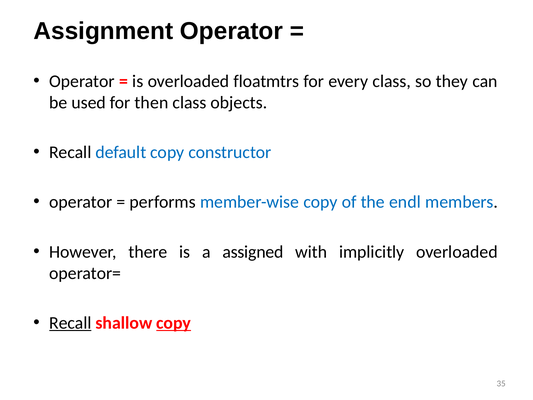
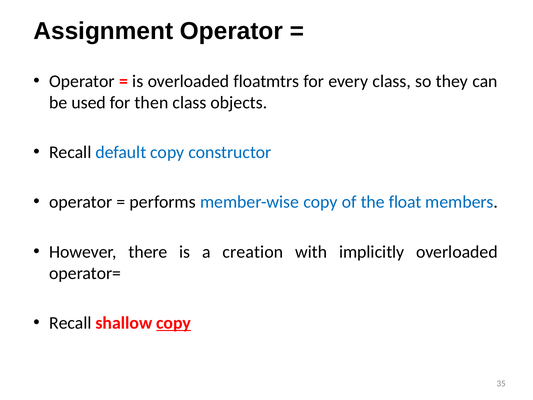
endl: endl -> float
assigned: assigned -> creation
Recall at (70, 323) underline: present -> none
